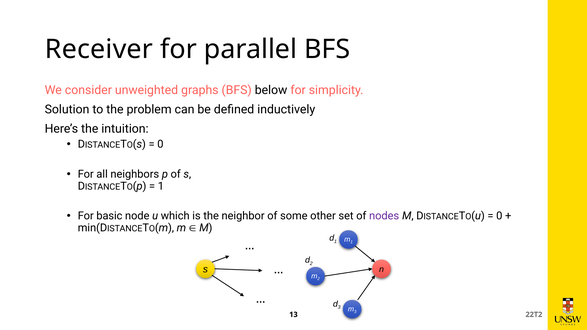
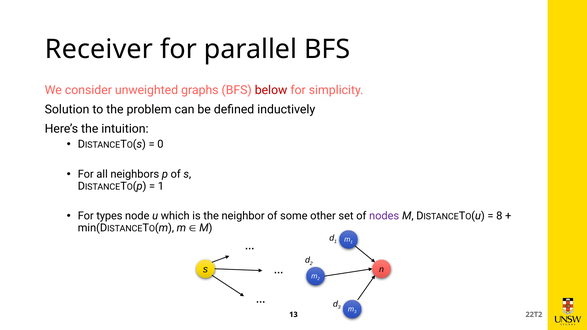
below colour: black -> red
basic: basic -> types
0 at (499, 216): 0 -> 8
